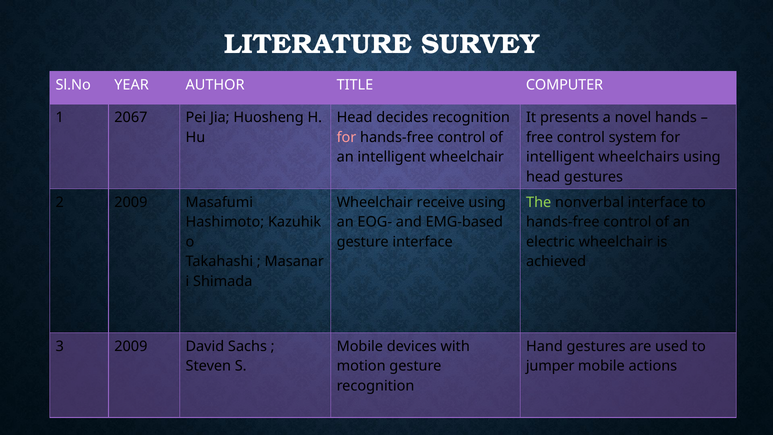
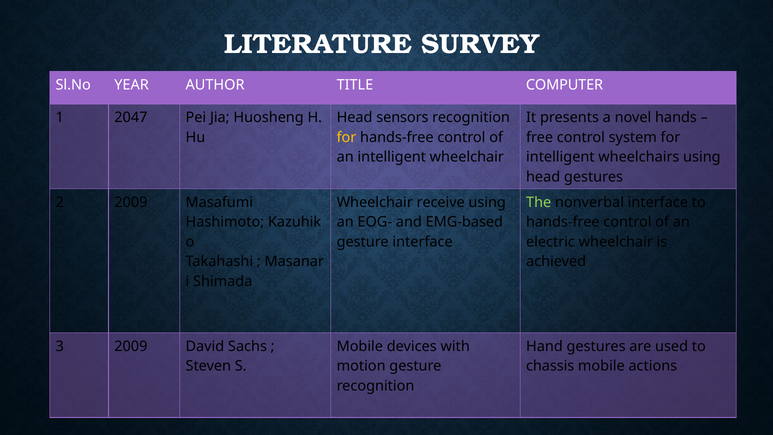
2067: 2067 -> 2047
decides: decides -> sensors
for at (346, 137) colour: pink -> yellow
jumper: jumper -> chassis
